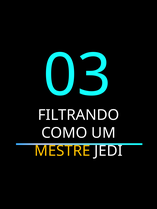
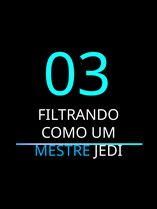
MESTRE colour: yellow -> light blue
